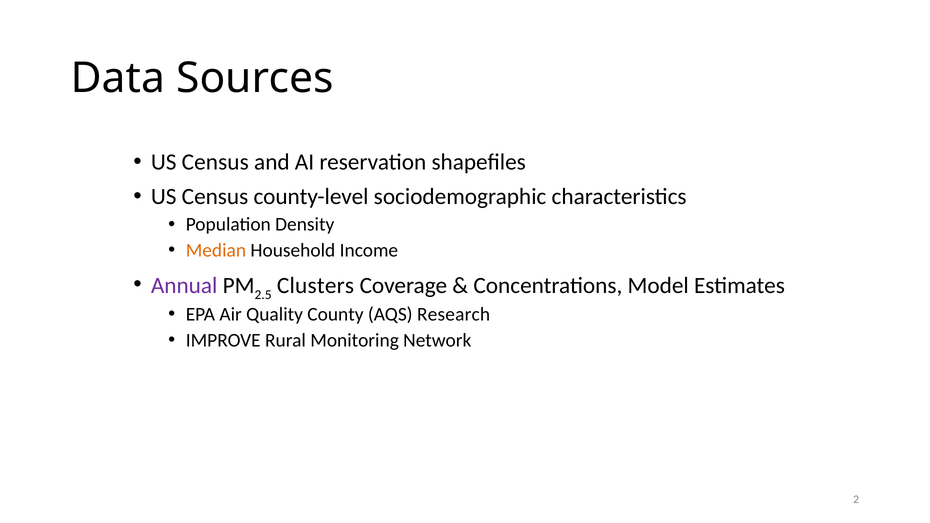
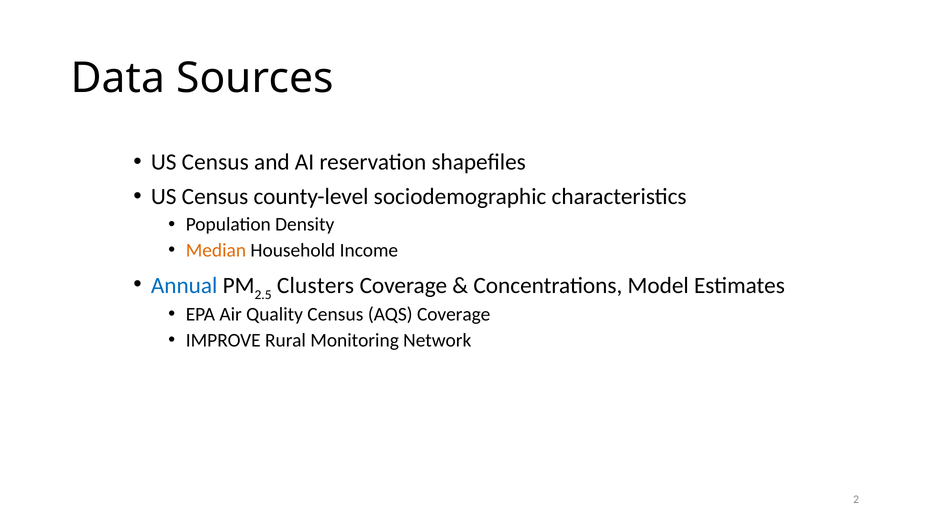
Annual colour: purple -> blue
Quality County: County -> Census
AQS Research: Research -> Coverage
